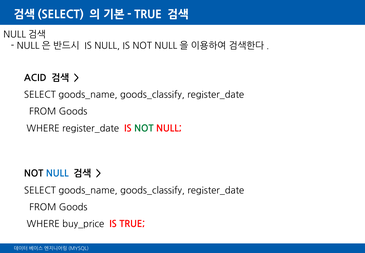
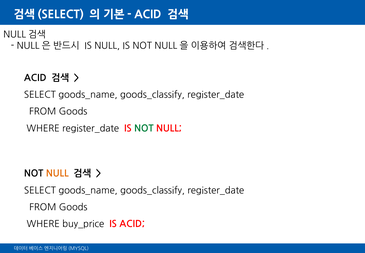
TRUE at (148, 15): TRUE -> ACID
NULL at (57, 173) colour: blue -> orange
IS TRUE: TRUE -> ACID
